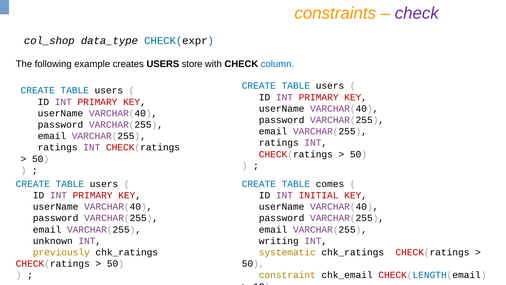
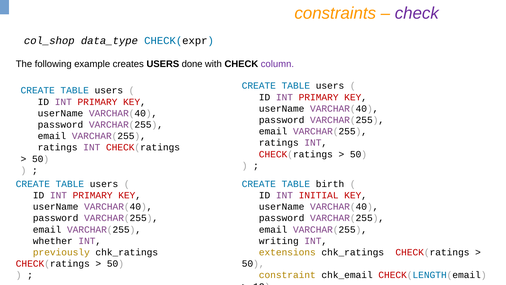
store: store -> done
column colour: blue -> purple
comes: comes -> birth
unknown: unknown -> whether
systematic: systematic -> extensions
